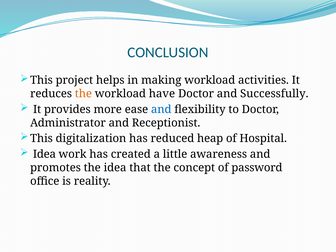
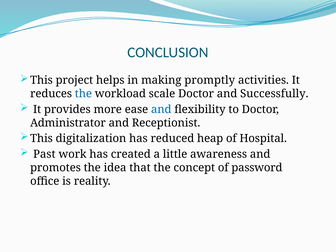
making workload: workload -> promptly
the at (83, 94) colour: orange -> blue
have: have -> scale
Idea at (44, 154): Idea -> Past
